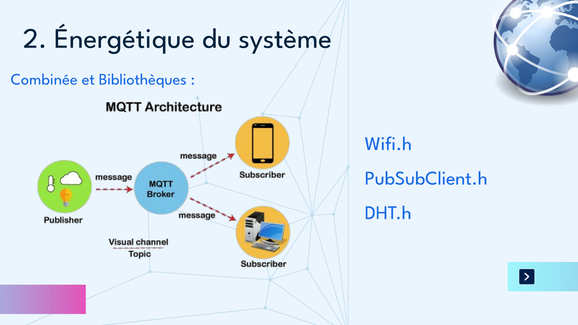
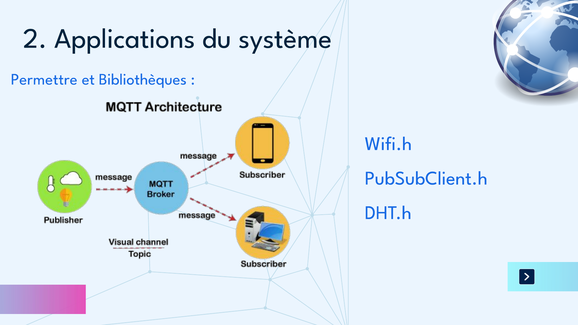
Énergétique: Énergétique -> Applications
Combinée: Combinée -> Permettre
